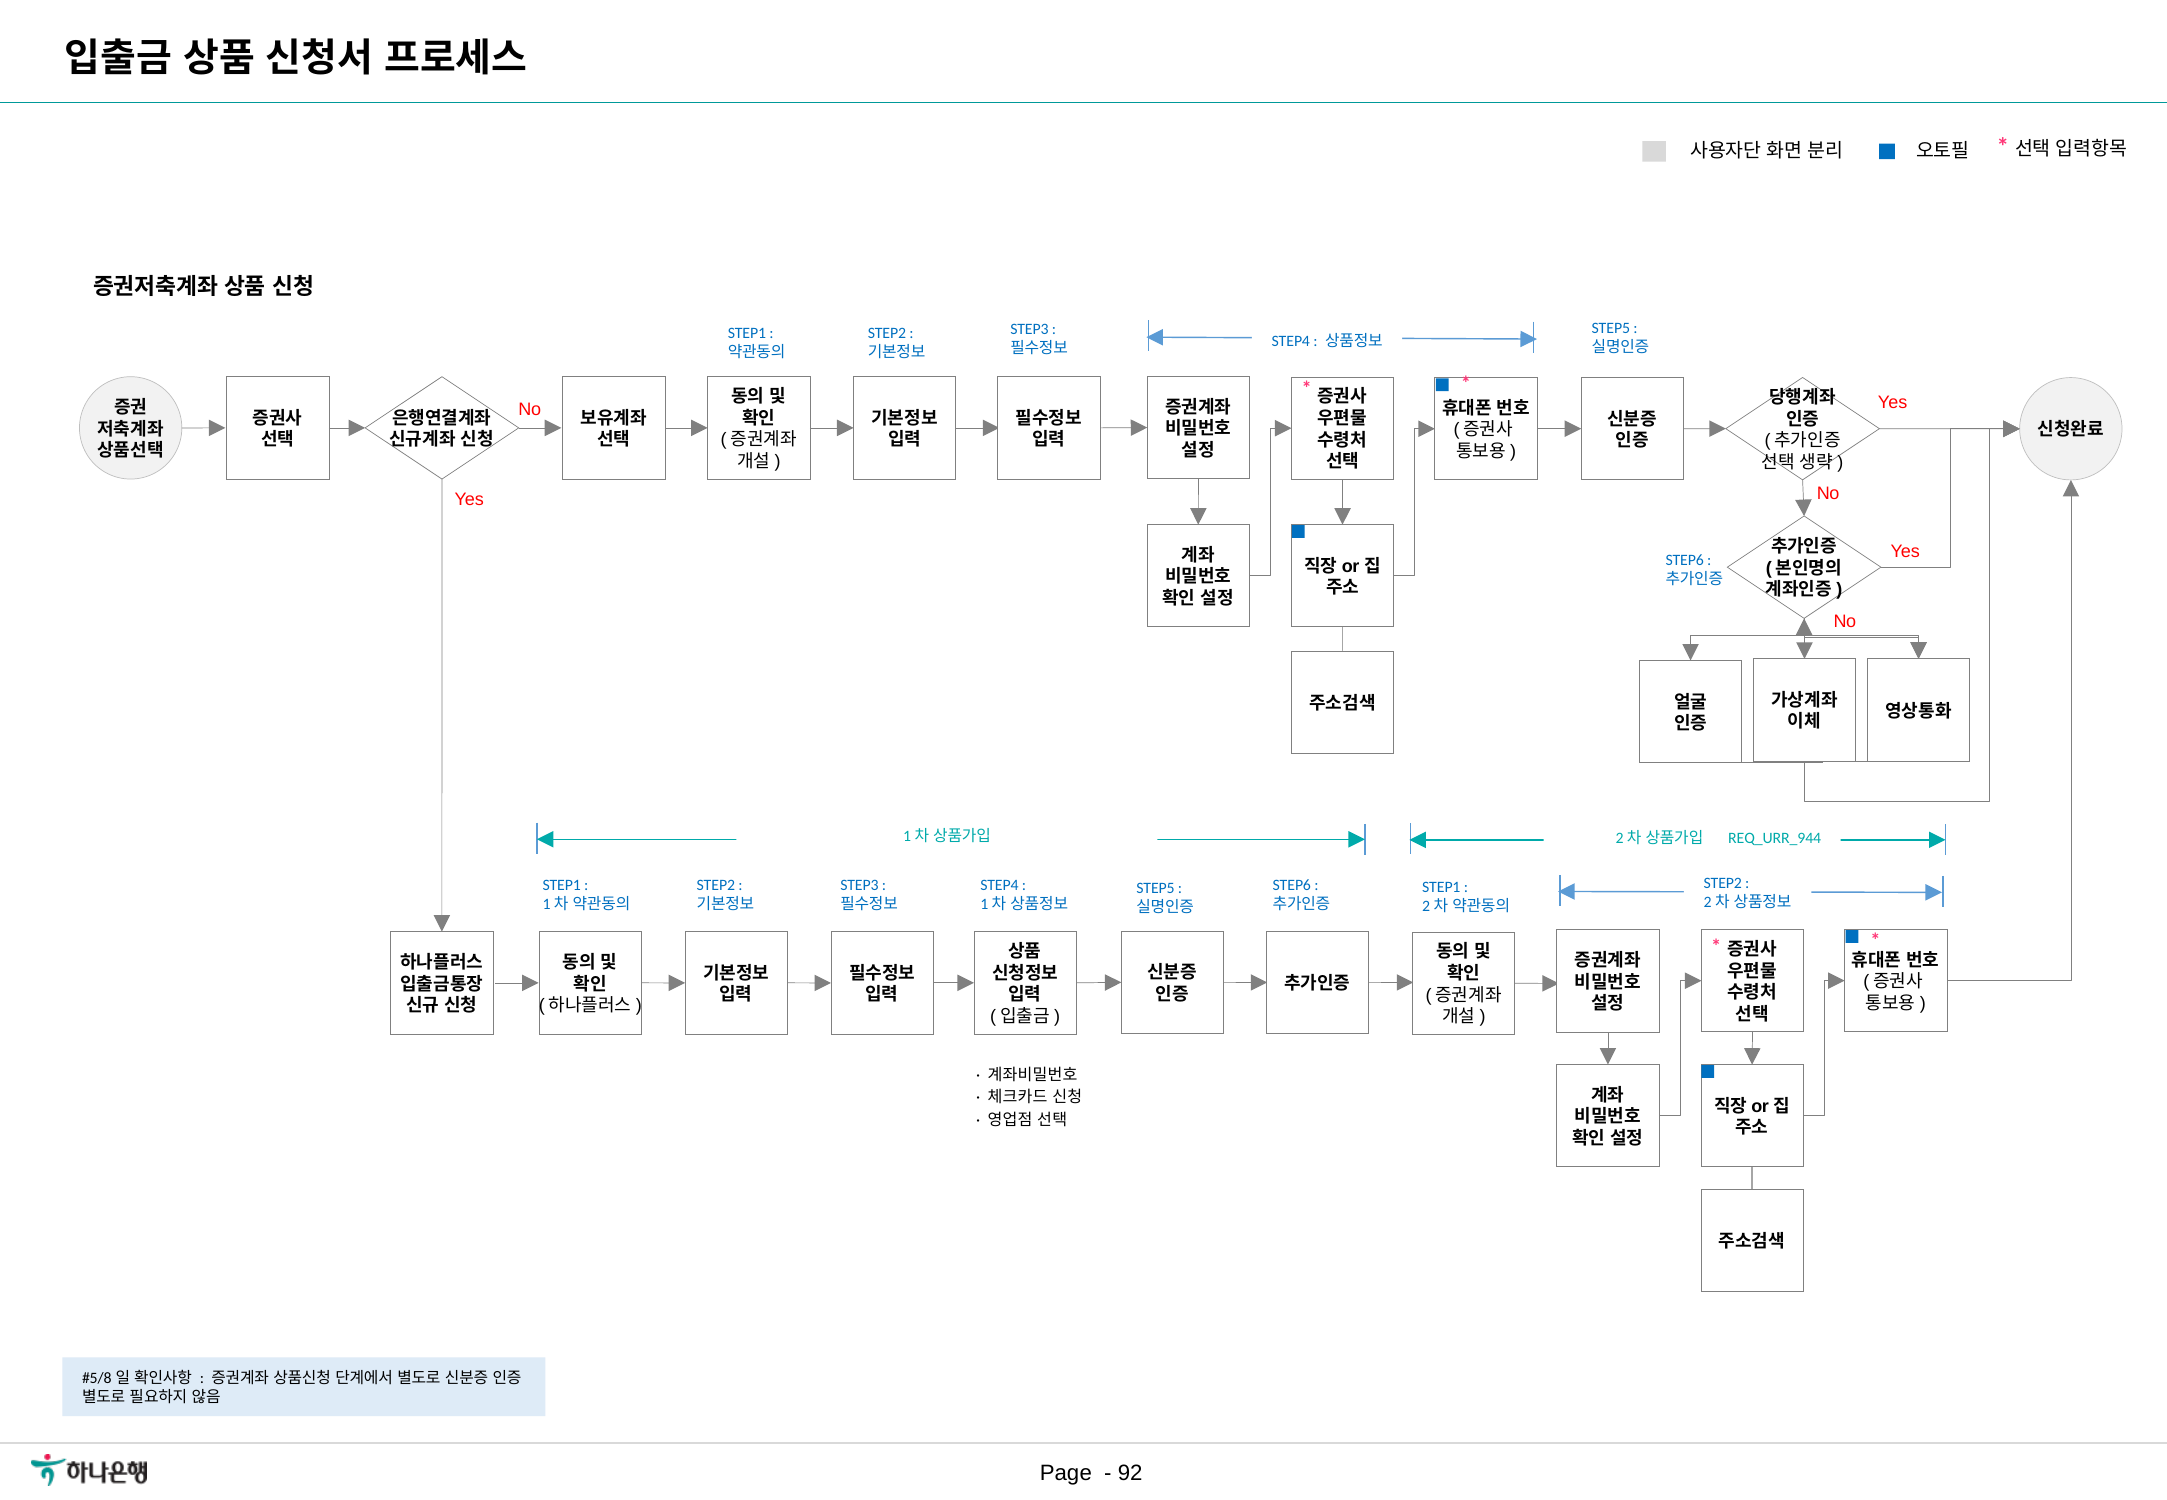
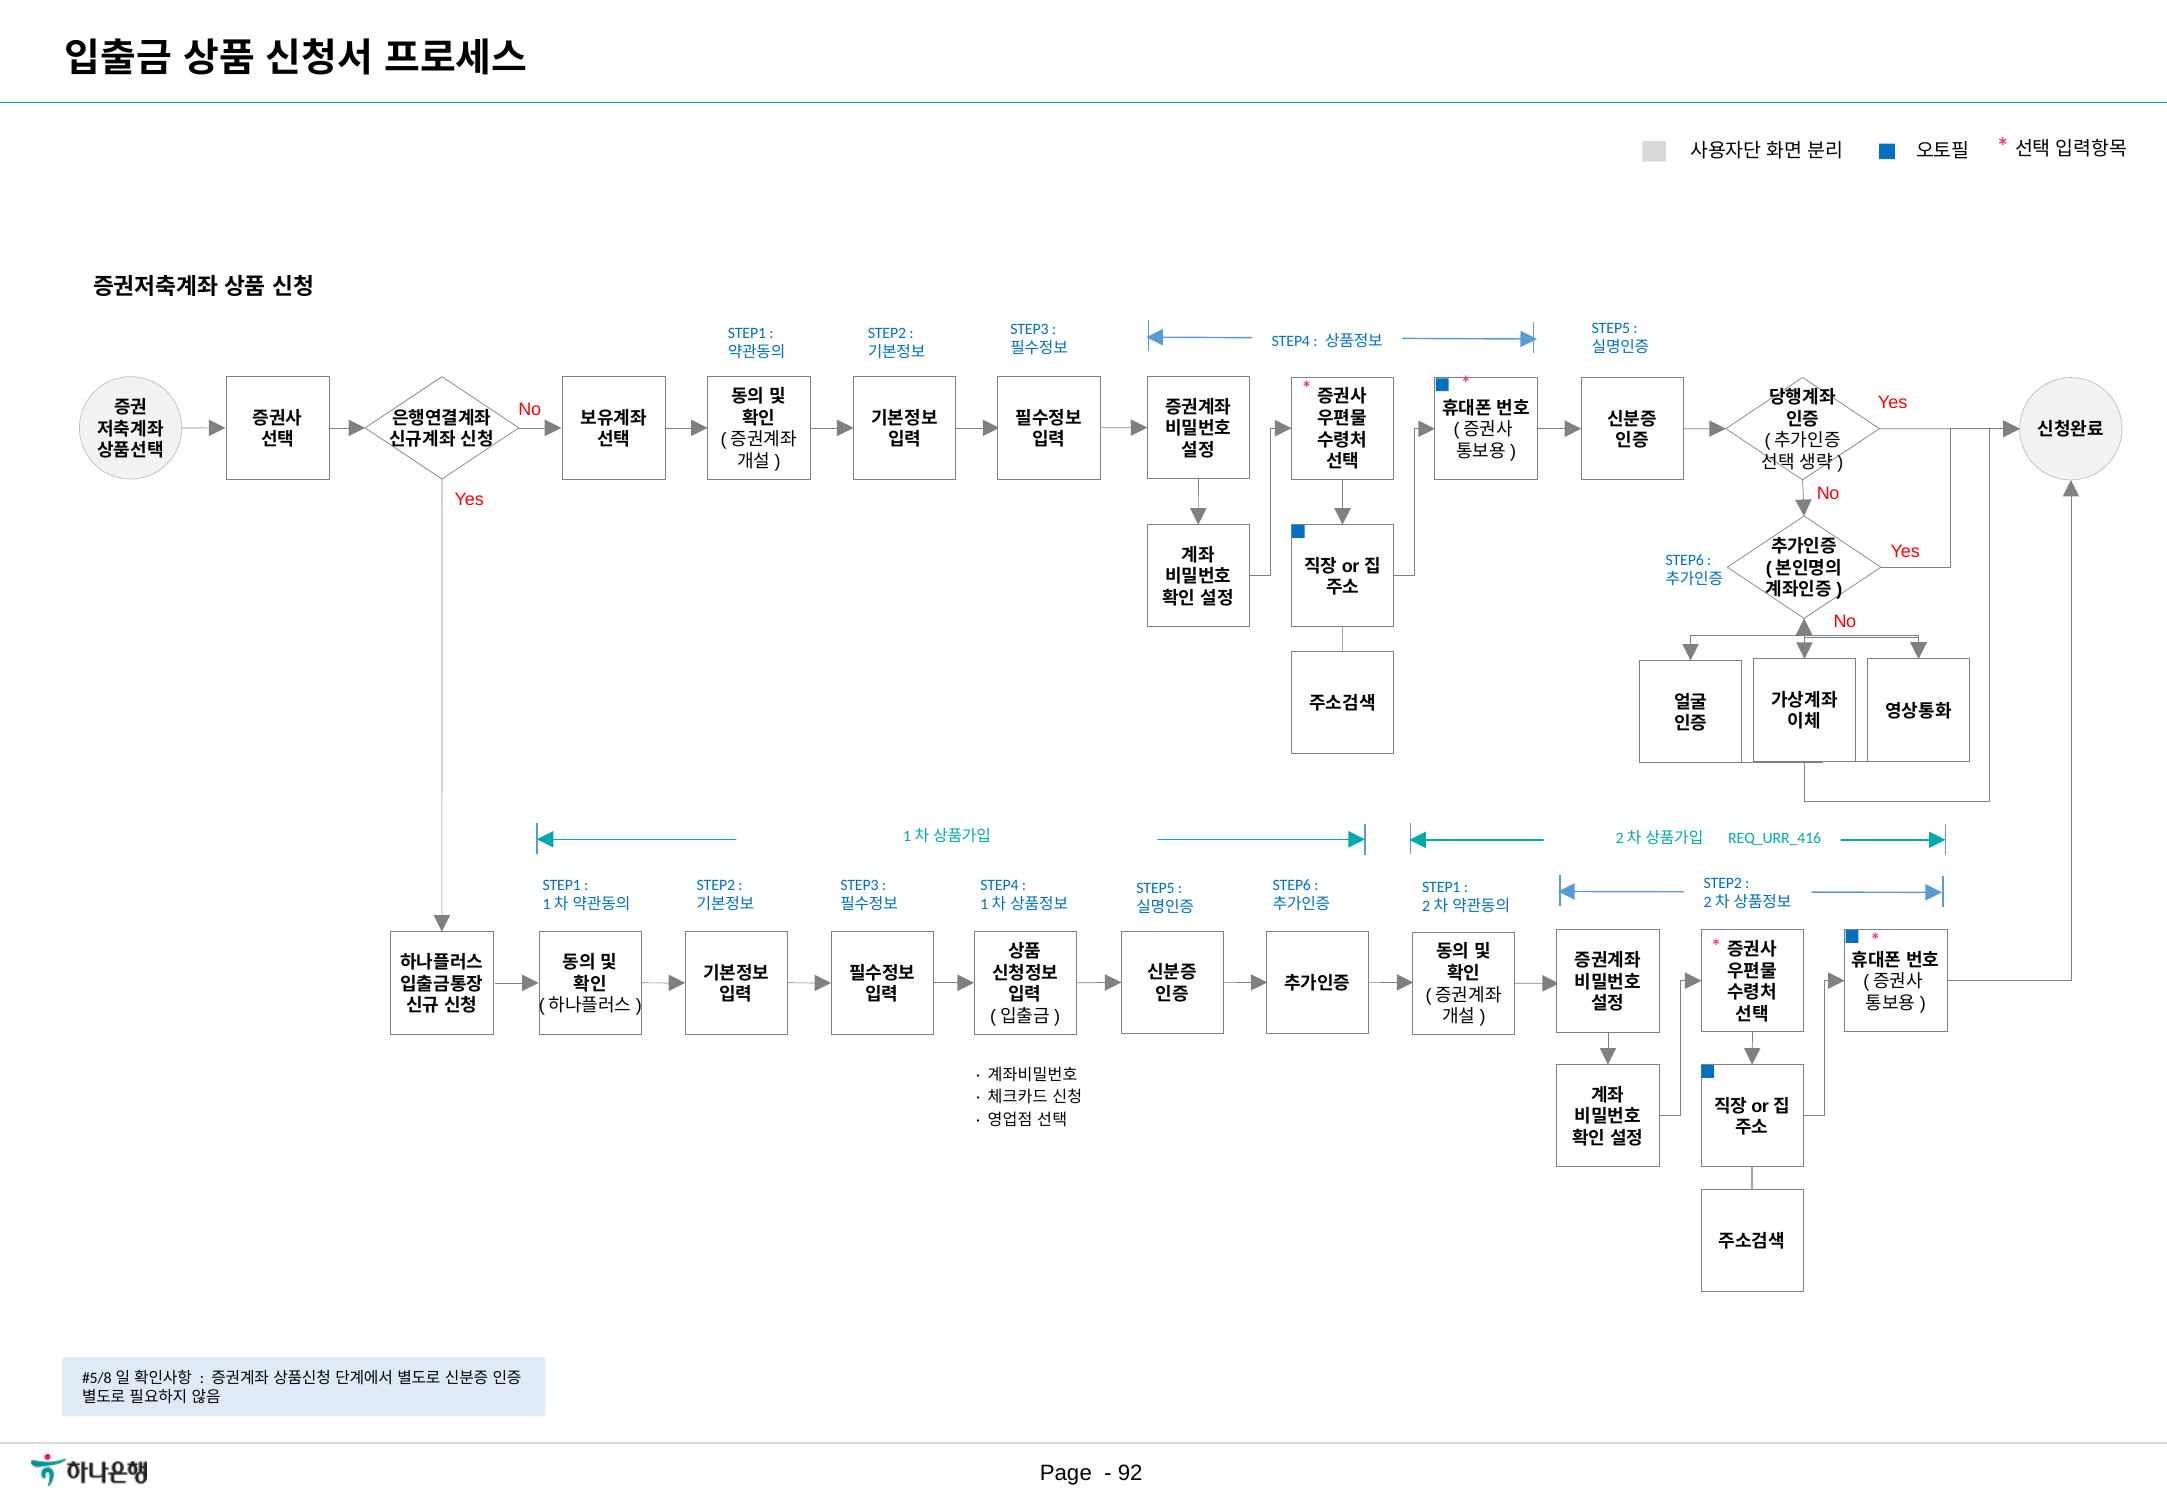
REQ_URR_944: REQ_URR_944 -> REQ_URR_416
